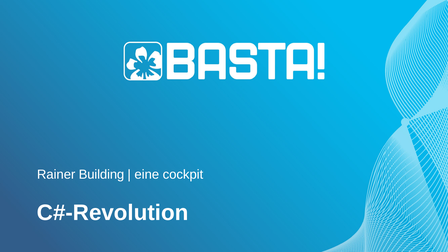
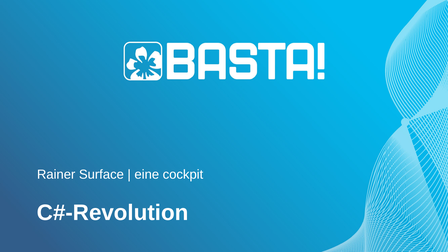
Building: Building -> Surface
